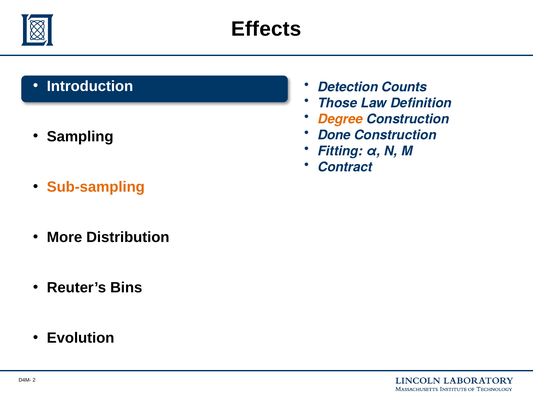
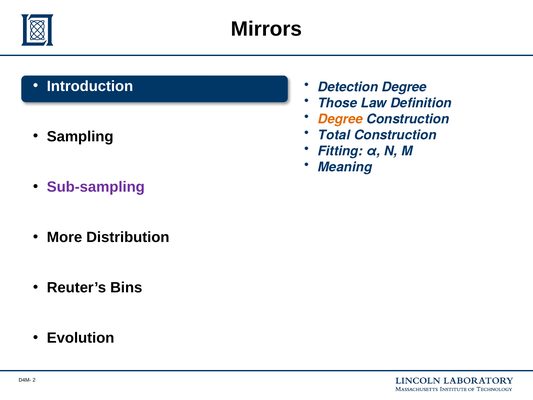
Effects: Effects -> Mirrors
Detection Counts: Counts -> Degree
Done: Done -> Total
Contract: Contract -> Meaning
Sub-sampling colour: orange -> purple
